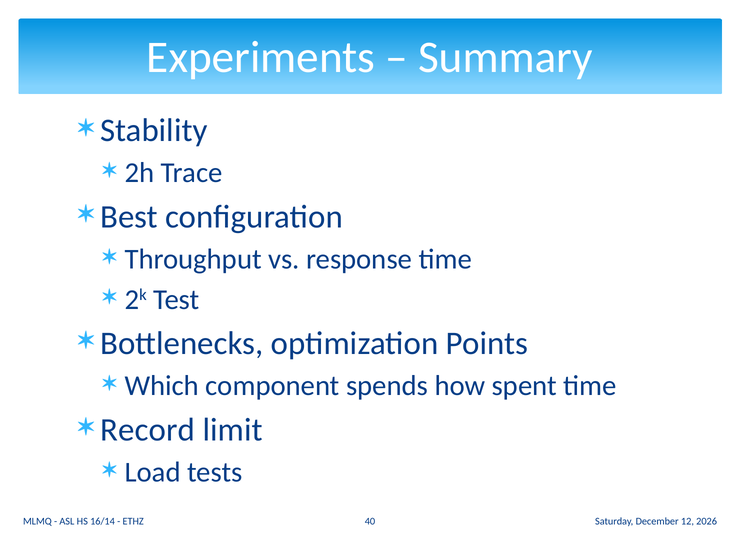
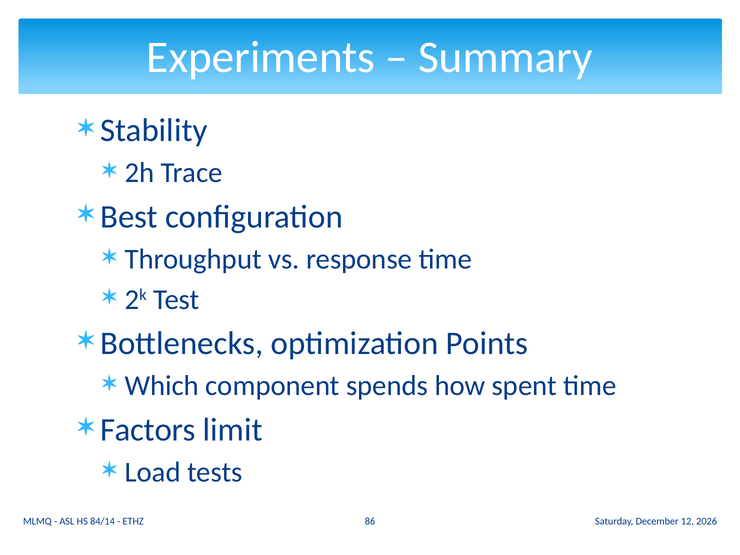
Record: Record -> Factors
16/14: 16/14 -> 84/14
40: 40 -> 86
